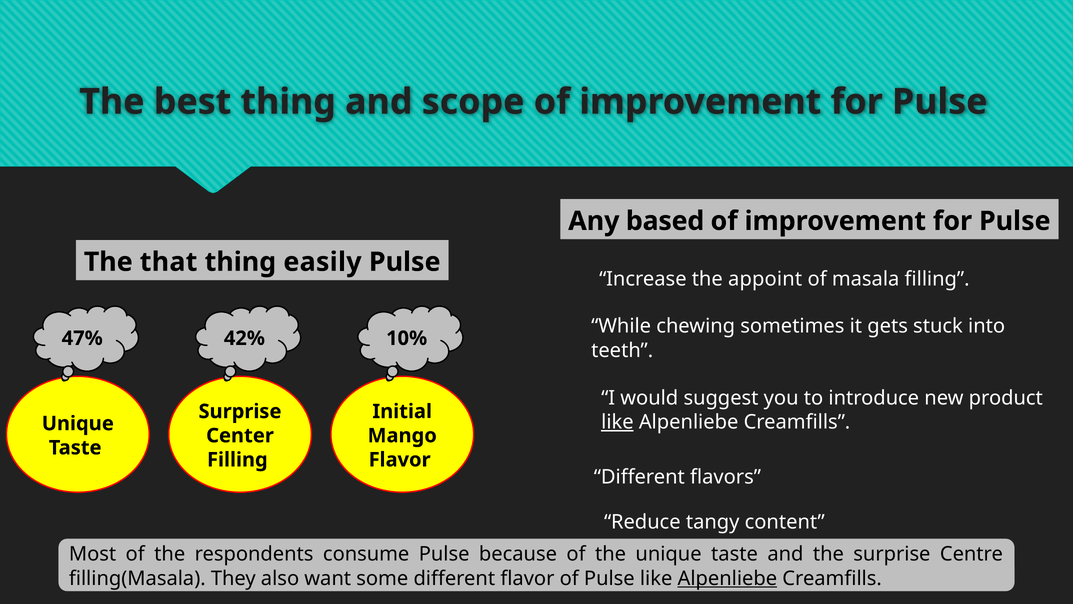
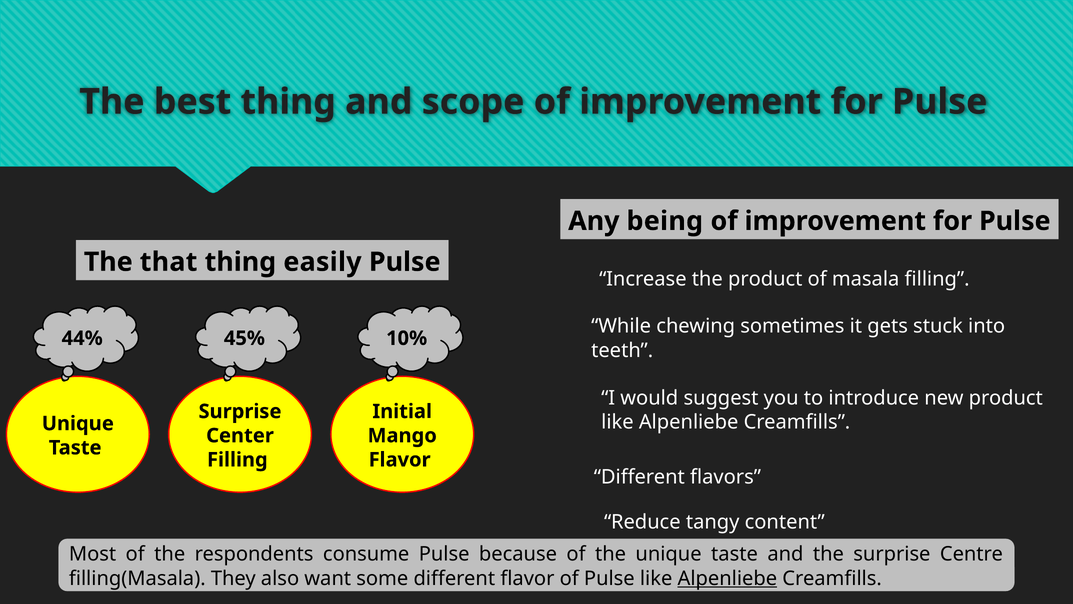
based: based -> being
the appoint: appoint -> product
47%: 47% -> 44%
42%: 42% -> 45%
like at (617, 422) underline: present -> none
